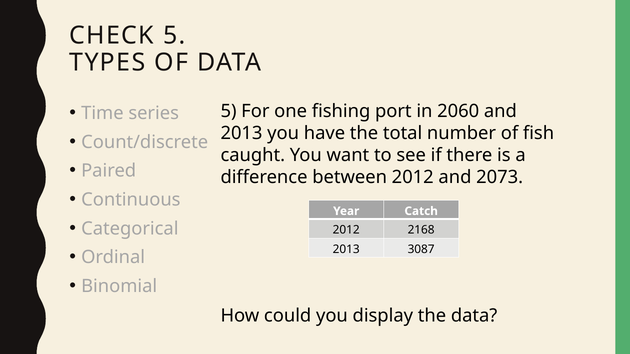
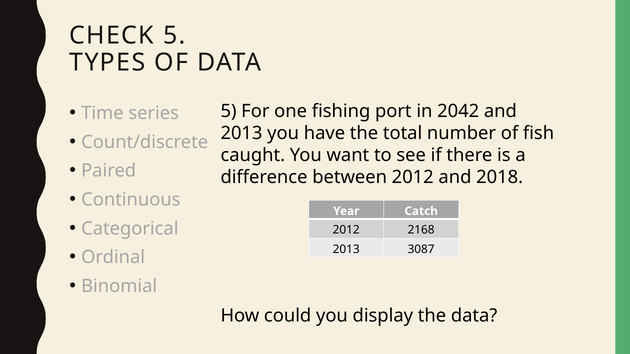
2060: 2060 -> 2042
2073: 2073 -> 2018
